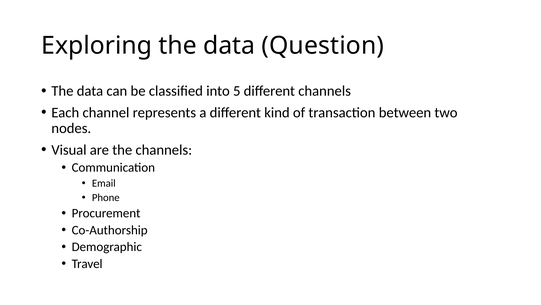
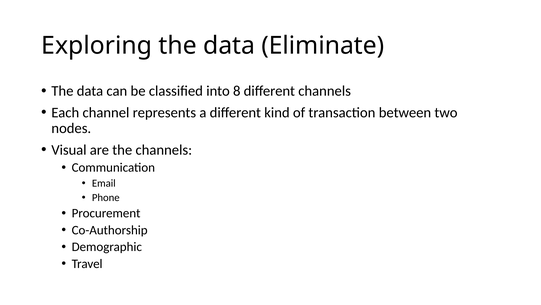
Question: Question -> Eliminate
5: 5 -> 8
